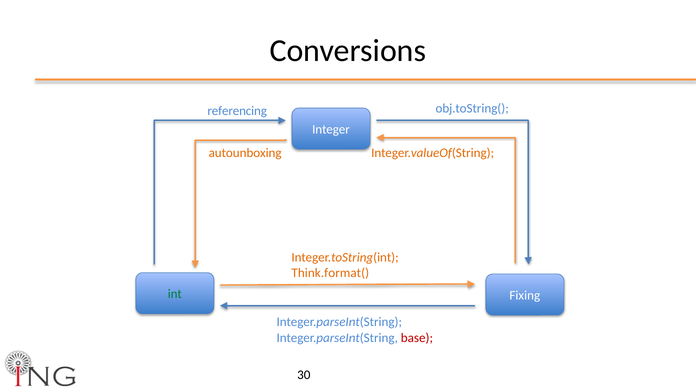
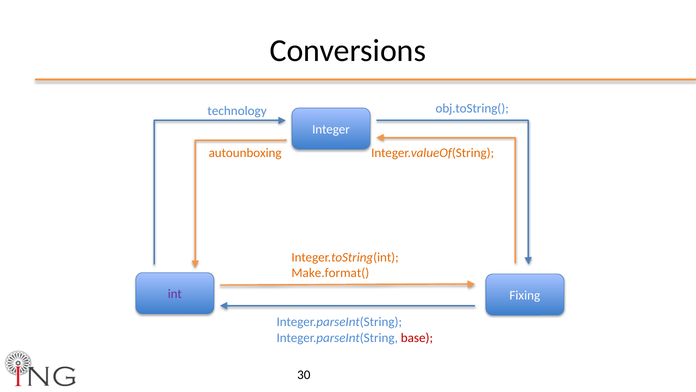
referencing: referencing -> technology
Think.format(: Think.format( -> Make.format(
int colour: green -> purple
